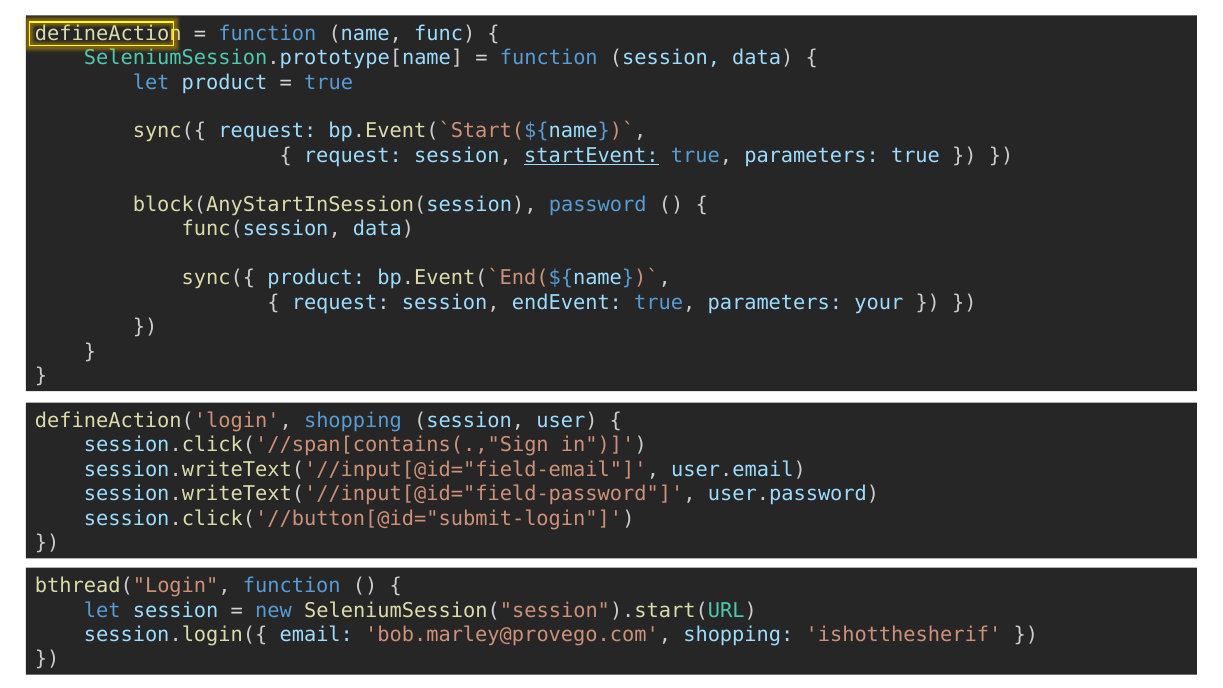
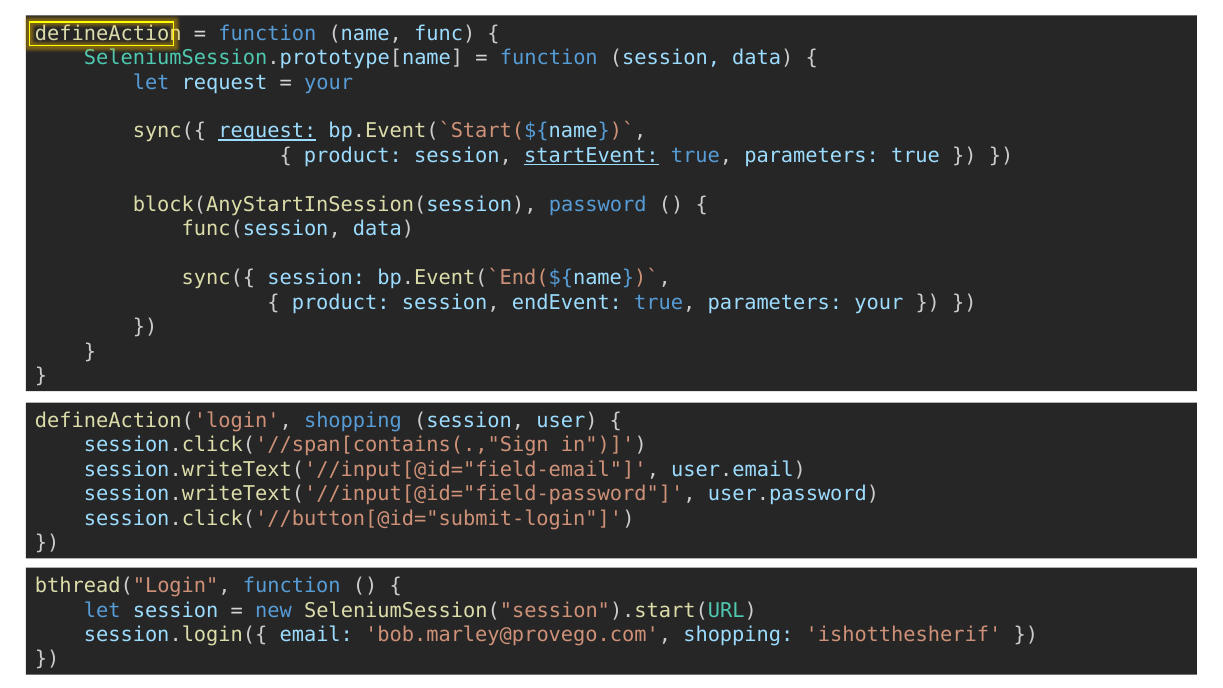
let product: product -> request
true at (329, 82): true -> your
request at (267, 131) underline: none -> present
request at (353, 156): request -> product
sync({ product: product -> session
request at (341, 302): request -> product
